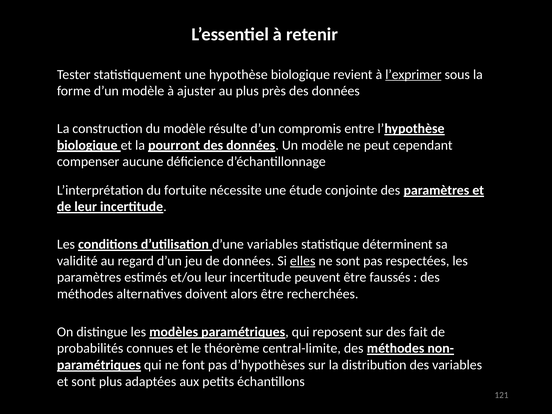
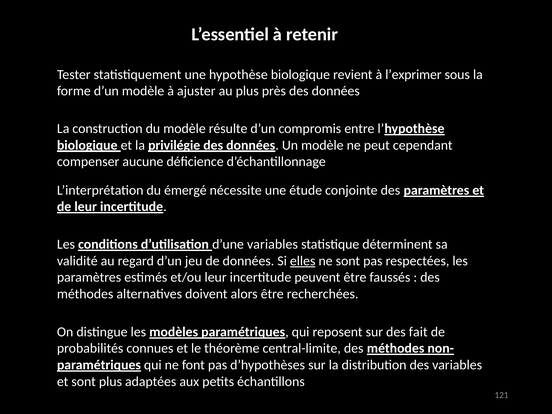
l’exprimer underline: present -> none
pourront: pourront -> privilégie
fortuite: fortuite -> émergé
